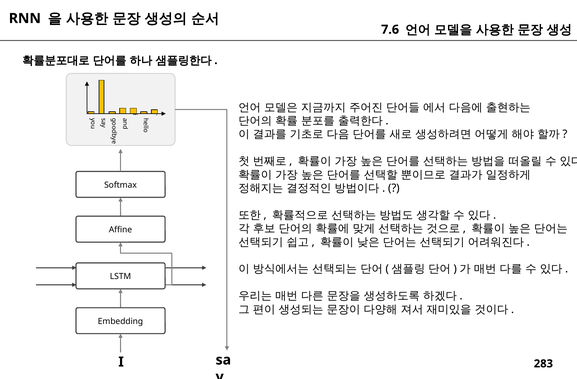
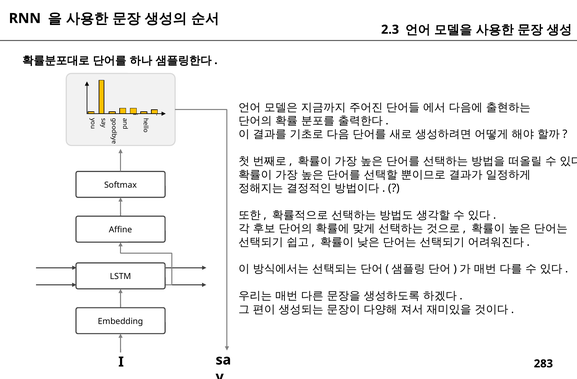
7.6: 7.6 -> 2.3
